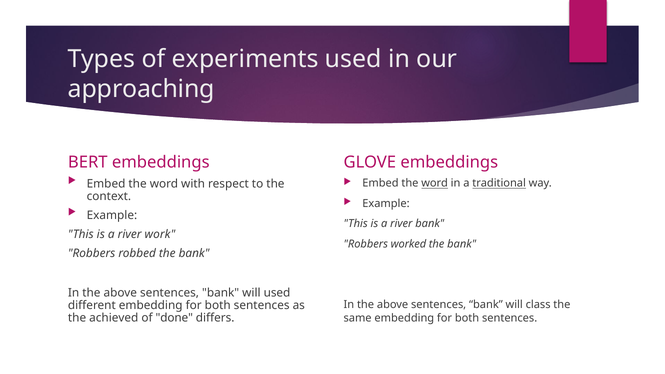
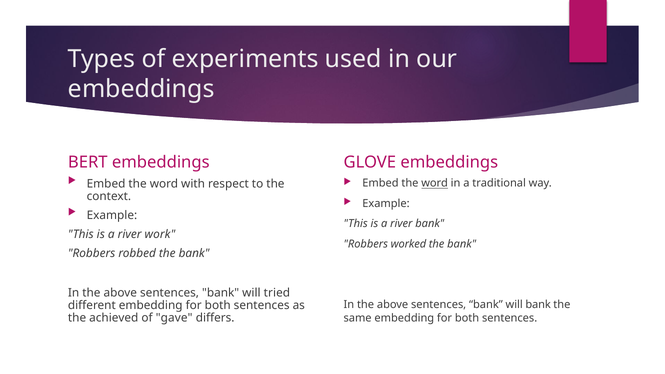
approaching at (141, 89): approaching -> embeddings
traditional underline: present -> none
will used: used -> tried
will class: class -> bank
done: done -> gave
